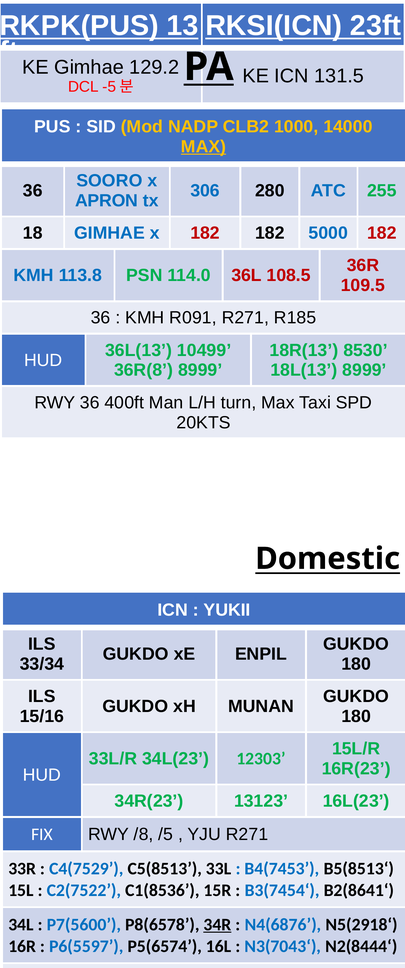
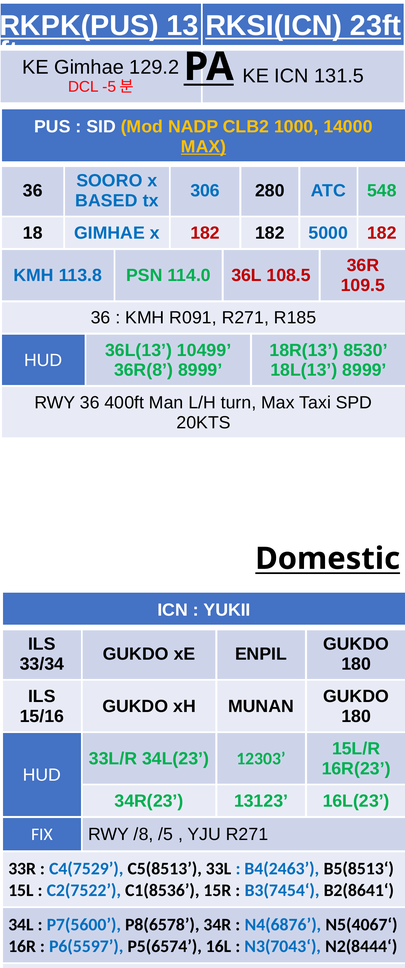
255: 255 -> 548
APRON: APRON -> BASED
B4(7453: B4(7453 -> B4(2463
34R underline: present -> none
N5(2918‘: N5(2918‘ -> N5(4067‘
